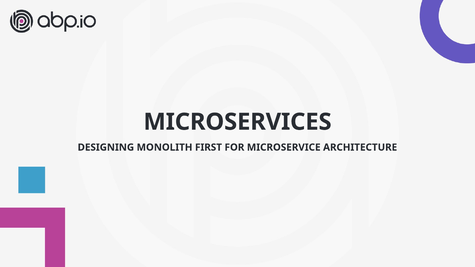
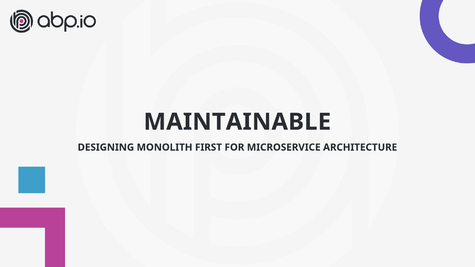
MICROSERVICES: MICROSERVICES -> MAINTAINABLE
